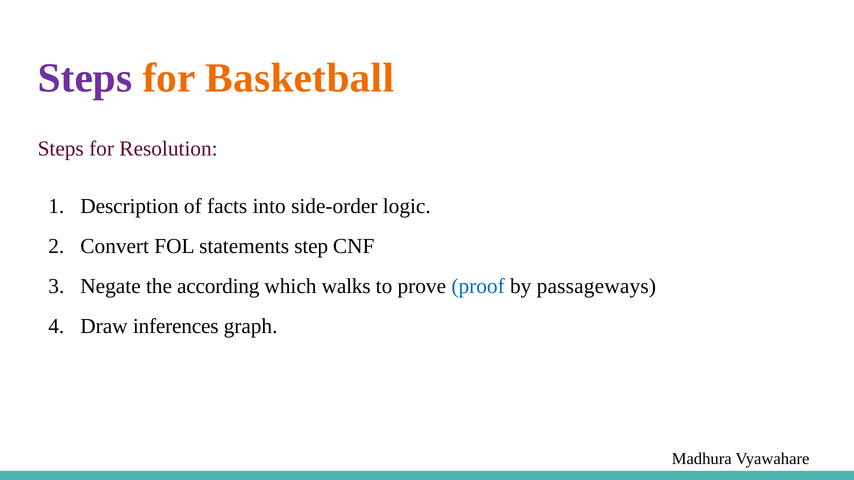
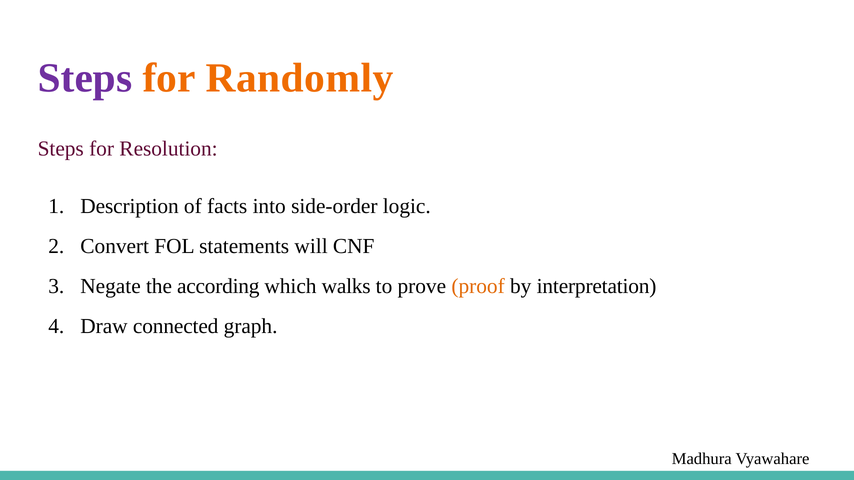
Basketball: Basketball -> Randomly
step: step -> will
proof colour: blue -> orange
passageways: passageways -> interpretation
inferences: inferences -> connected
